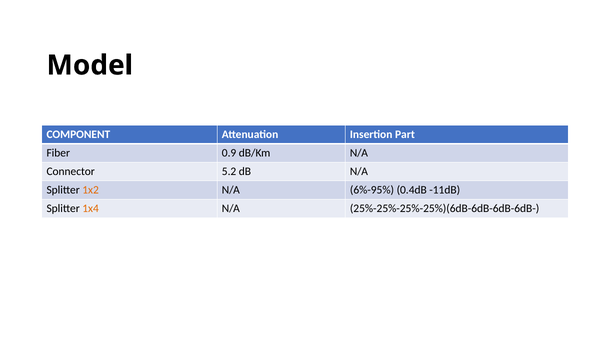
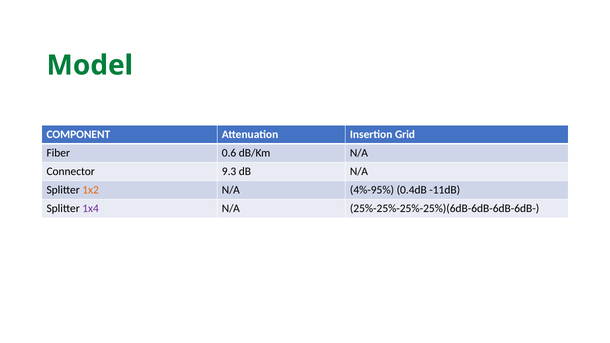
Model colour: black -> green
Part: Part -> Grid
0.9: 0.9 -> 0.6
5.2: 5.2 -> 9.3
6%-95%: 6%-95% -> 4%-95%
1x4 colour: orange -> purple
